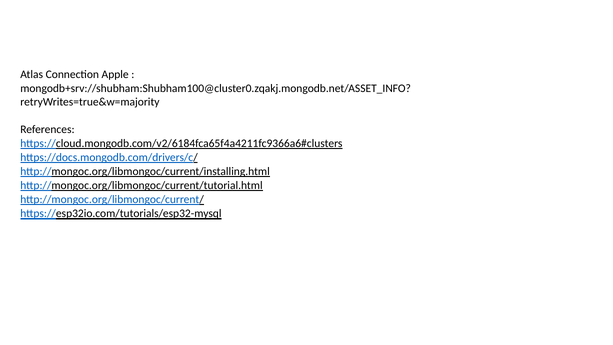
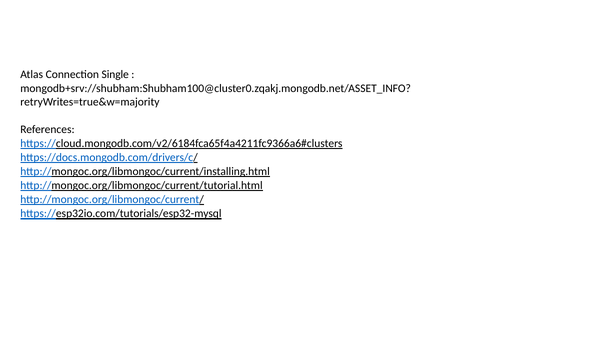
Apple: Apple -> Single
